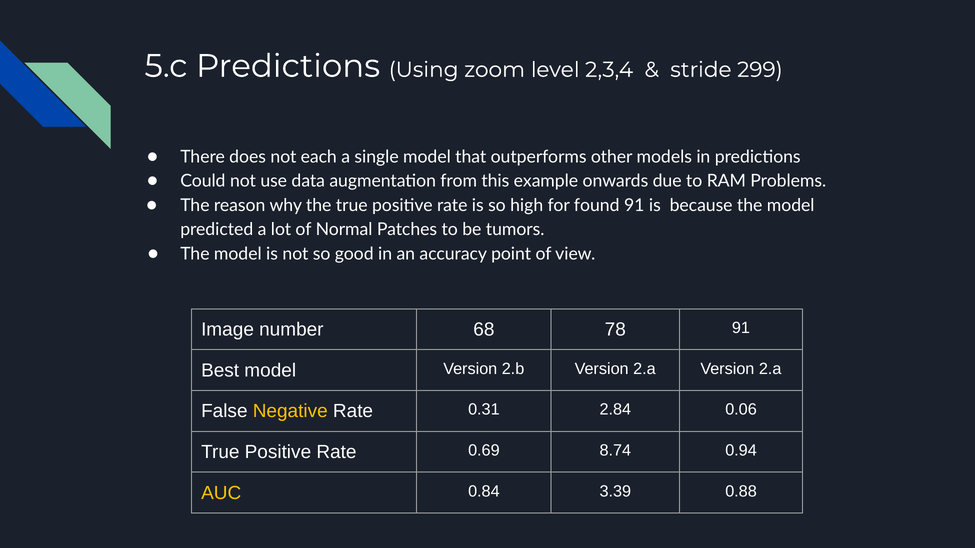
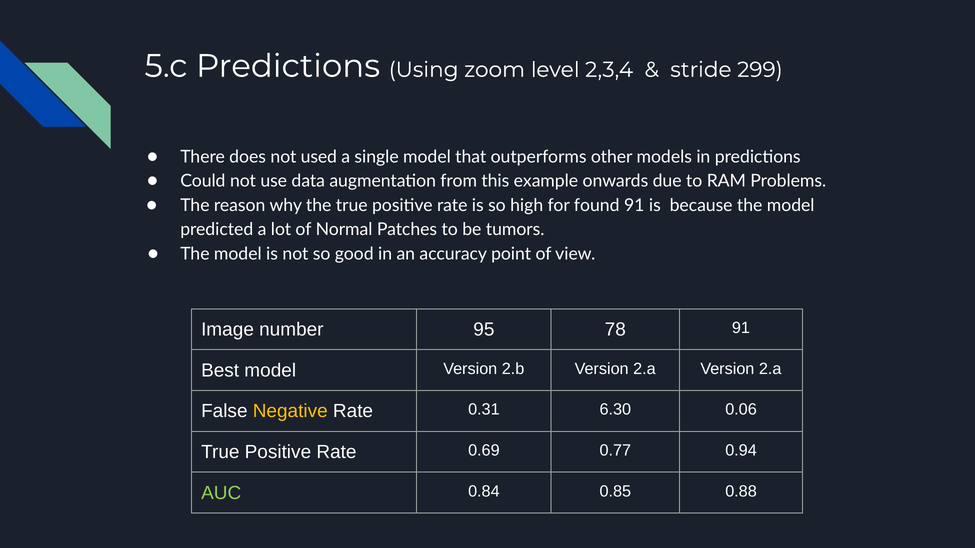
each: each -> used
68: 68 -> 95
2.84: 2.84 -> 6.30
8.74: 8.74 -> 0.77
AUC colour: yellow -> light green
3.39: 3.39 -> 0.85
